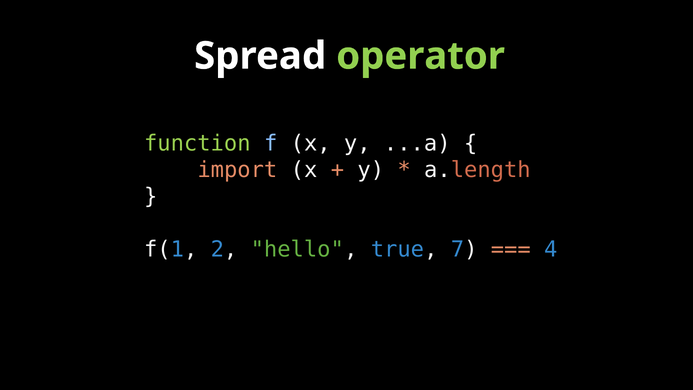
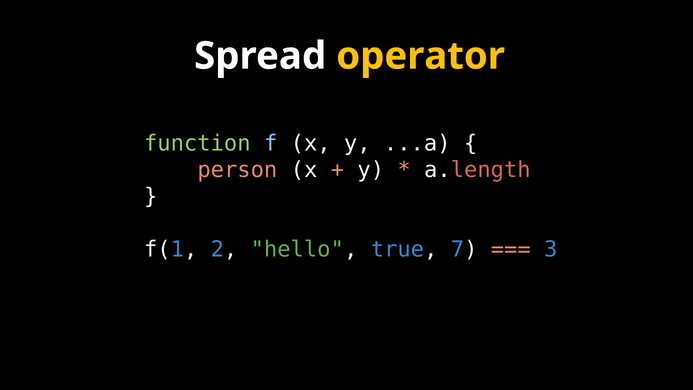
operator colour: light green -> yellow
import: import -> person
4: 4 -> 3
